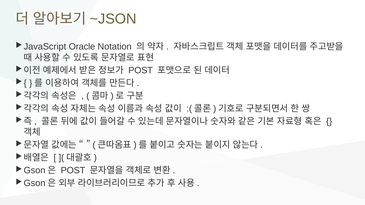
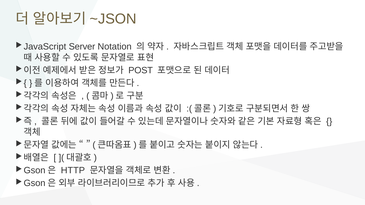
Oracle: Oracle -> Server
POST at (73, 171): POST -> HTTP
